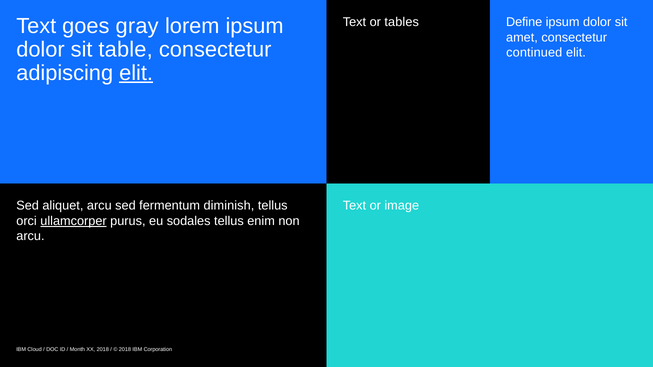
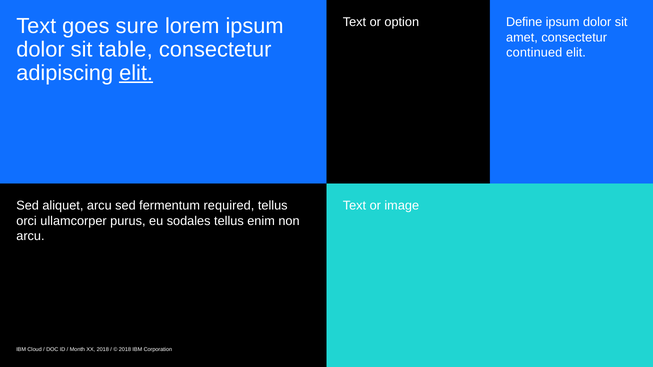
gray: gray -> sure
tables: tables -> option
diminish: diminish -> required
ullamcorper underline: present -> none
